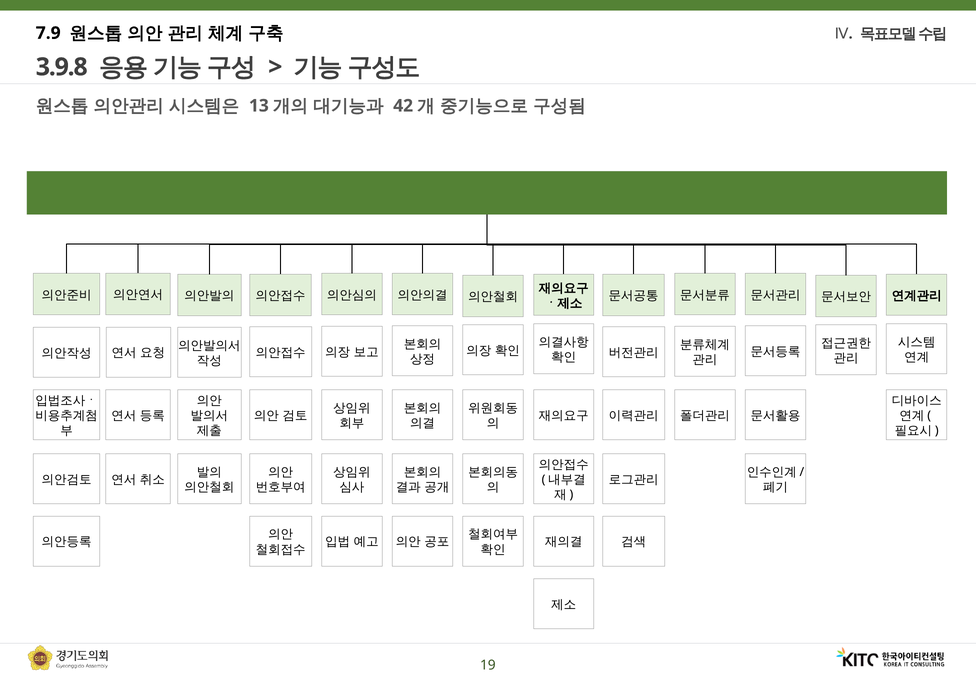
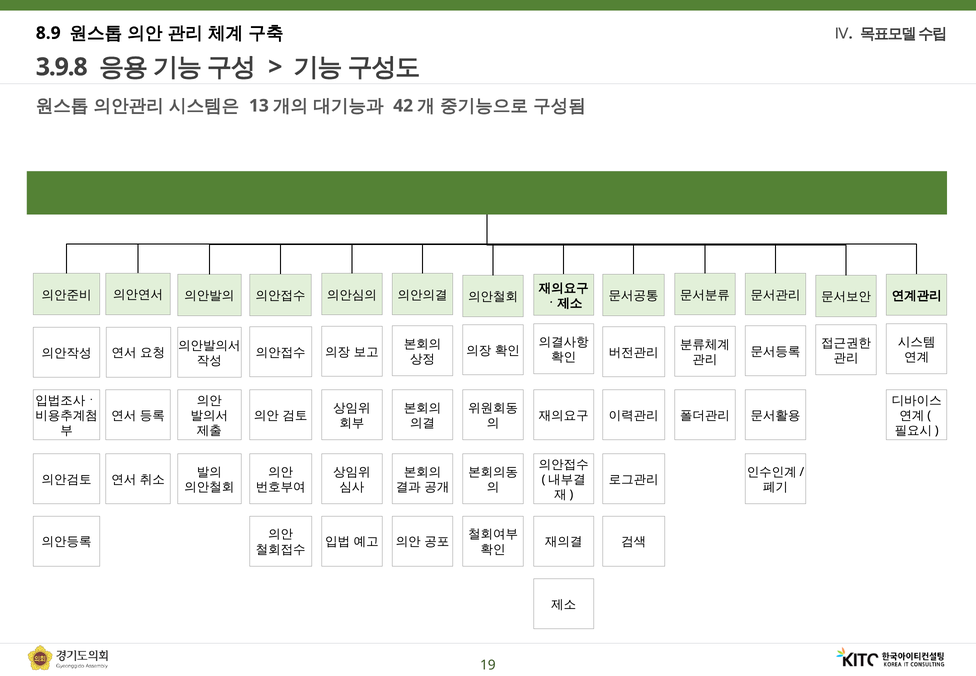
7.9: 7.9 -> 8.9
